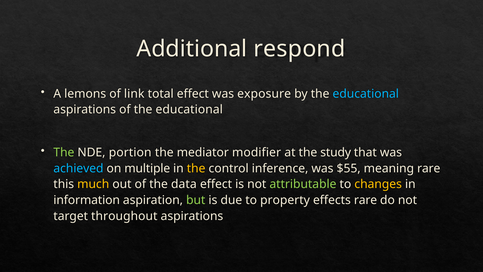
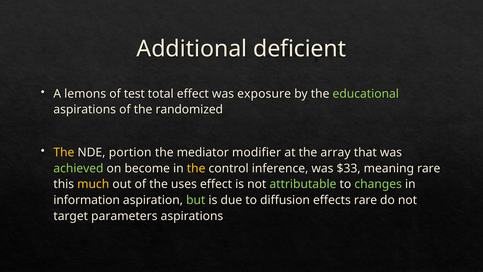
respond: respond -> deficient
link: link -> test
educational at (366, 94) colour: light blue -> light green
of the educational: educational -> randomized
The at (64, 152) colour: light green -> yellow
study: study -> array
achieved colour: light blue -> light green
multiple: multiple -> become
$55: $55 -> $33
data: data -> uses
changes colour: yellow -> light green
property: property -> diffusion
throughout: throughout -> parameters
